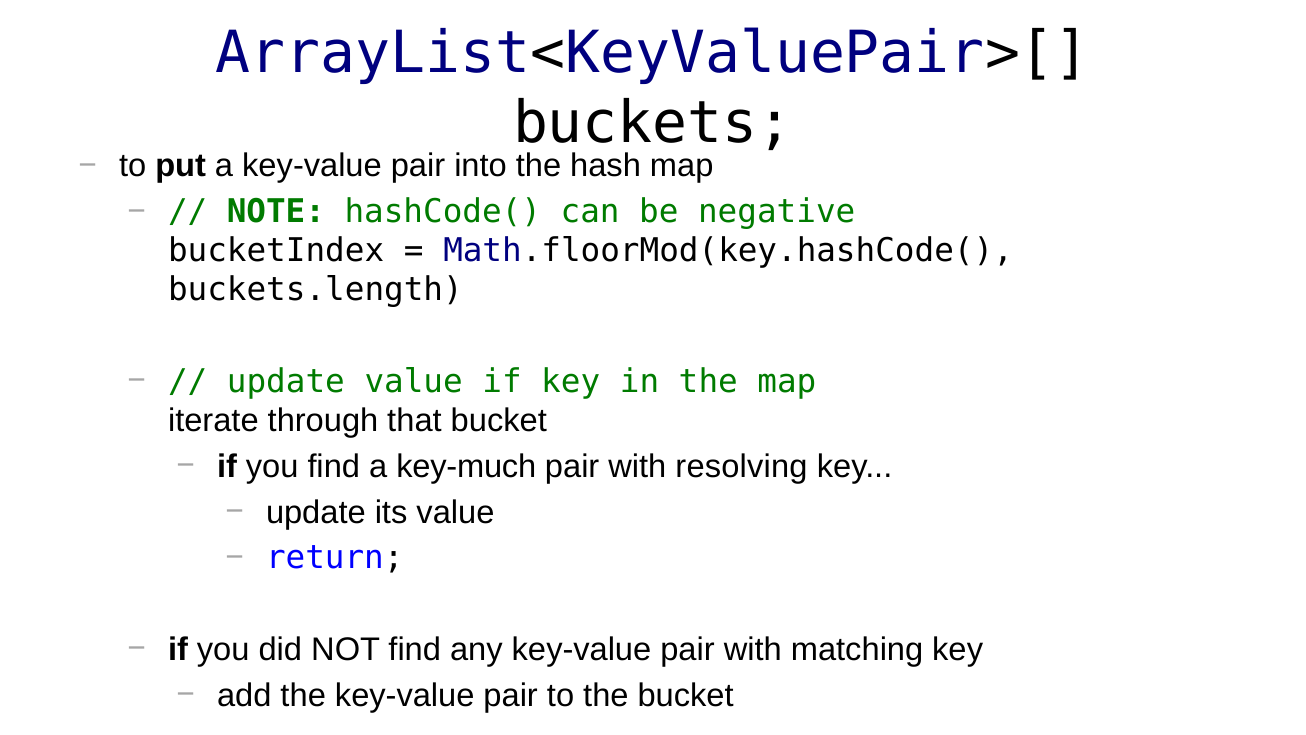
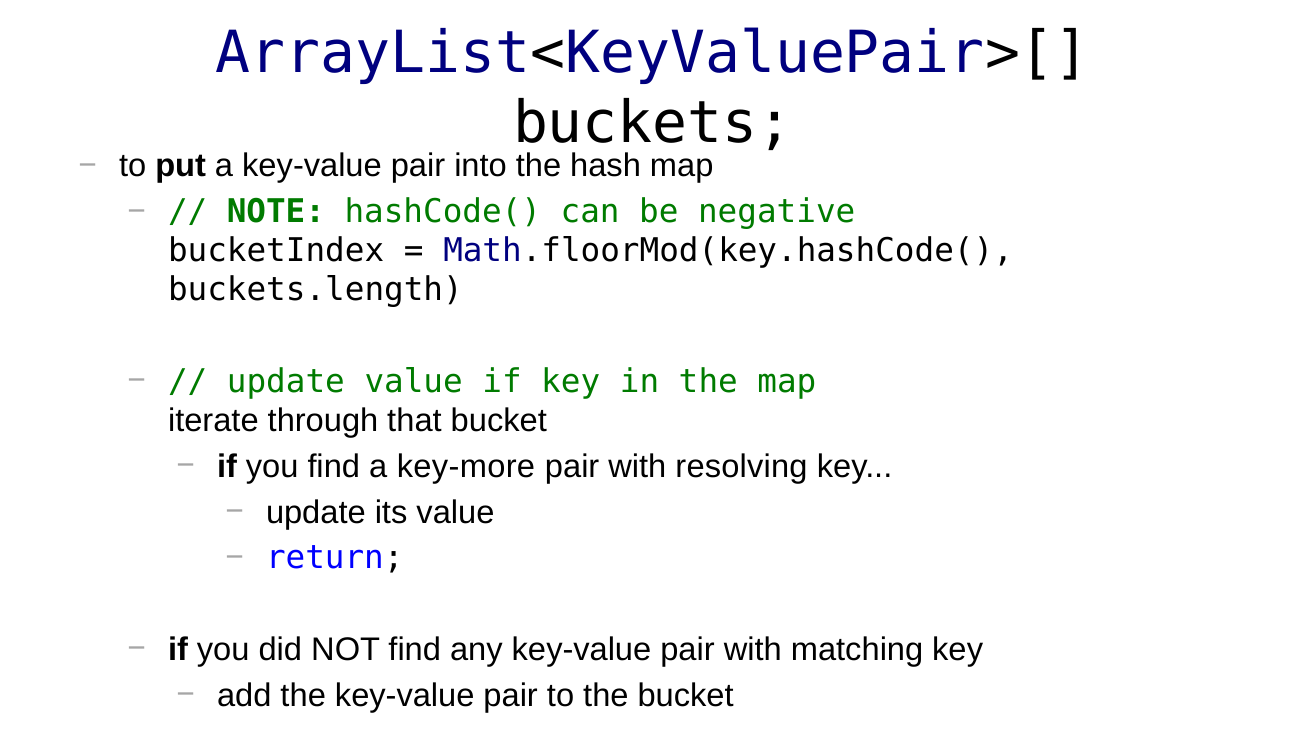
key-much: key-much -> key-more
